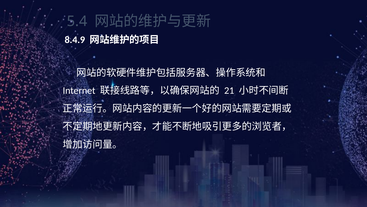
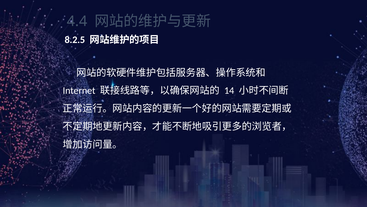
5.4: 5.4 -> 4.4
8.4.9: 8.4.9 -> 8.2.5
21: 21 -> 14
